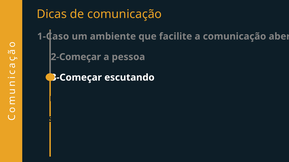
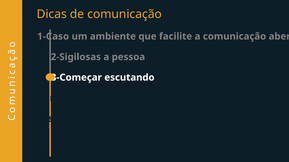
2-Começar: 2-Começar -> 2-Sigilosas
